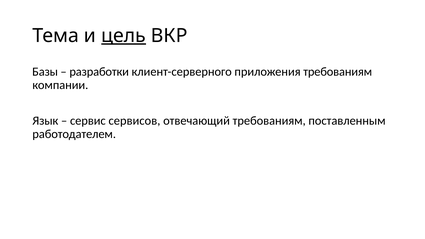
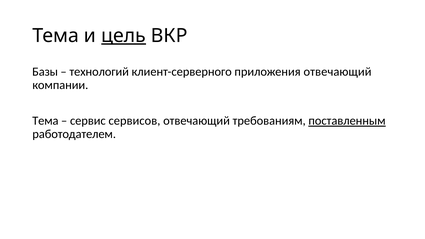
разработки: разработки -> технологий
приложения требованиям: требованиям -> отвечающий
Язык at (45, 121): Язык -> Тема
поставленным underline: none -> present
